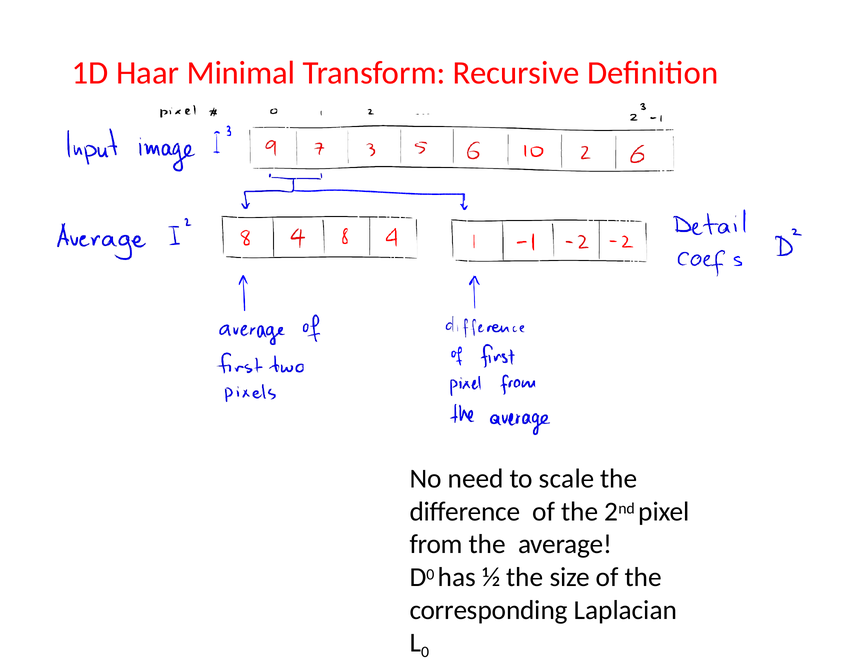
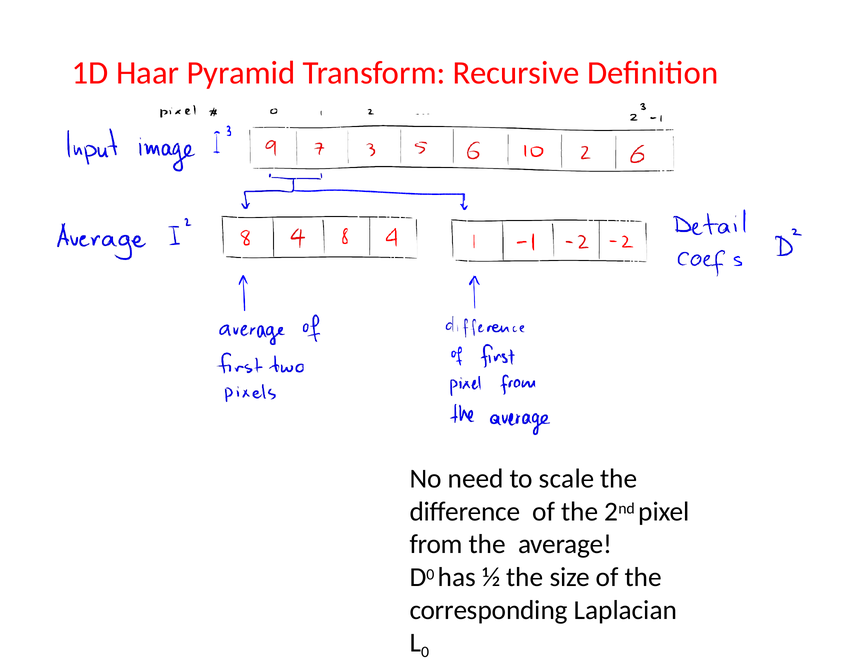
Minimal: Minimal -> Pyramid
